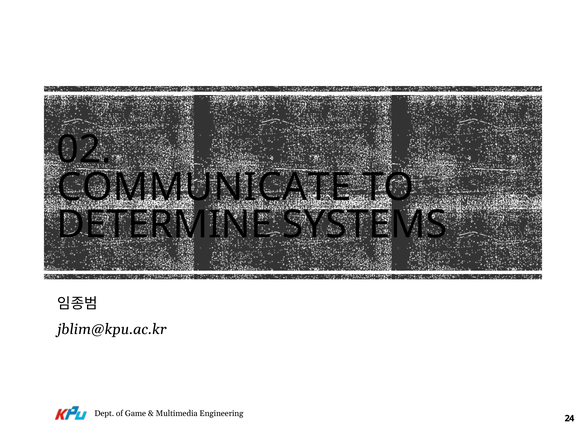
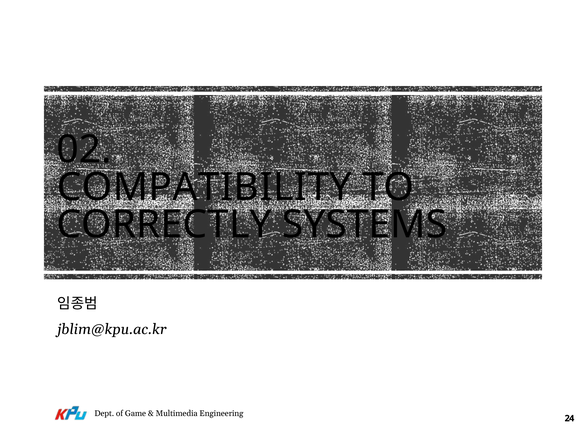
COMMUNICATE: COMMUNICATE -> COMPATIBILITY
DETERMINE: DETERMINE -> CORRECTLY
